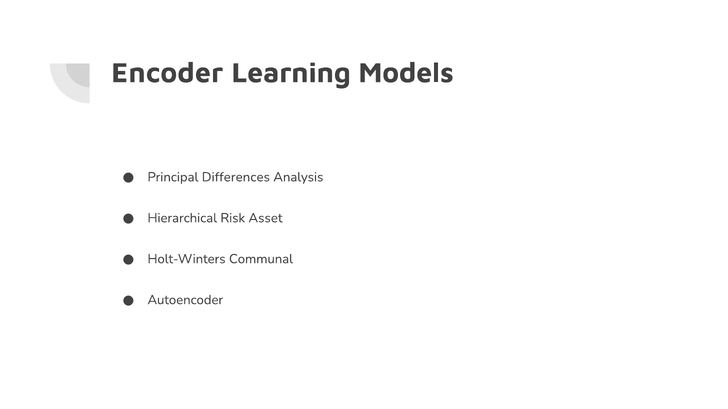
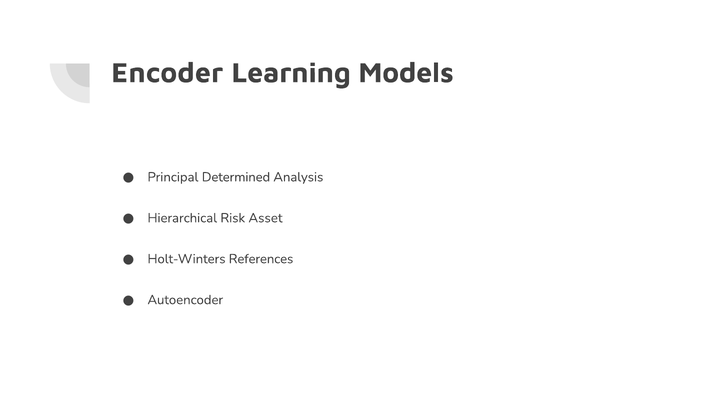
Differences: Differences -> Determined
Communal: Communal -> References
